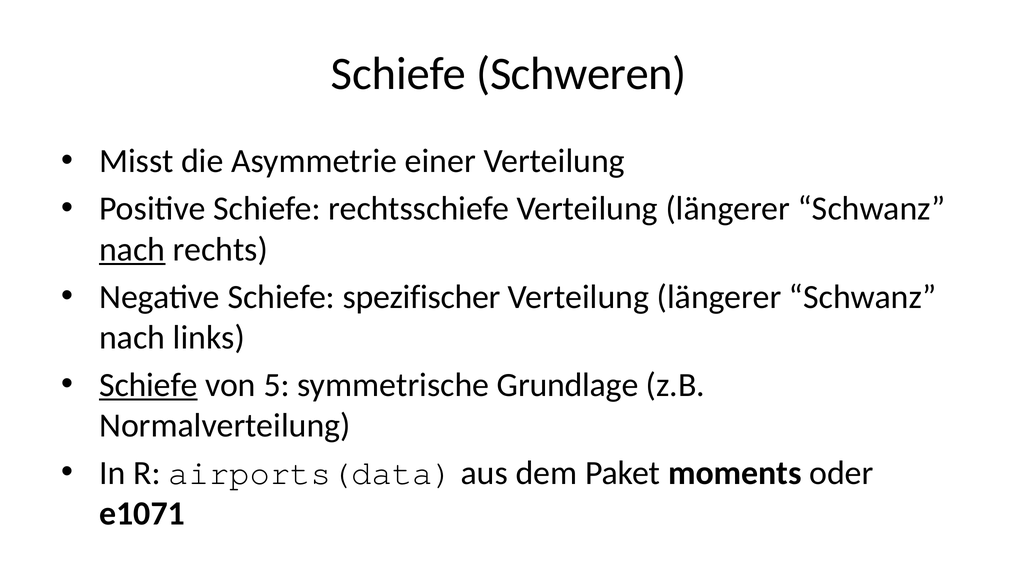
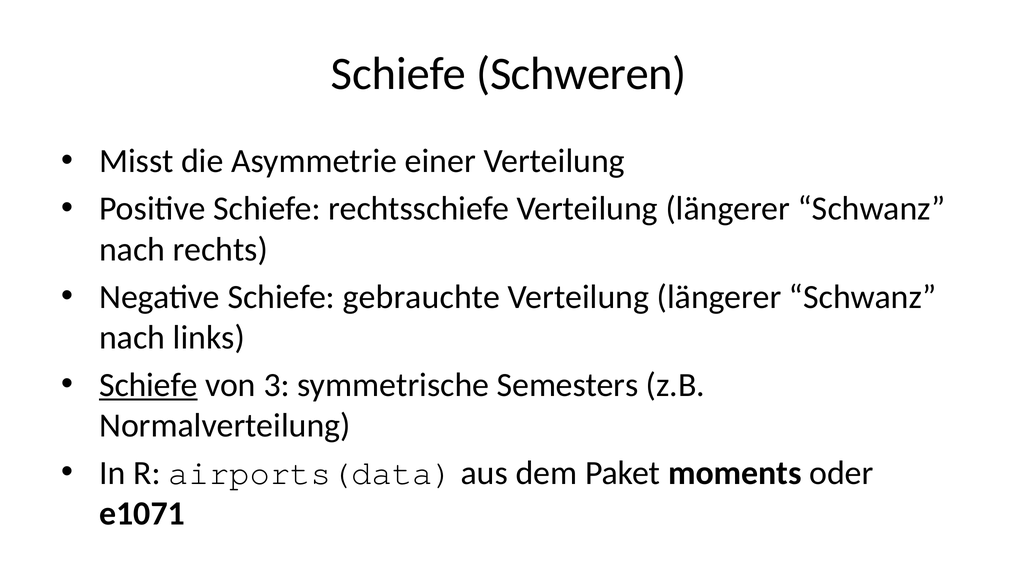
nach at (132, 249) underline: present -> none
spezifischer: spezifischer -> gebrauchte
5: 5 -> 3
Grundlage: Grundlage -> Semesters
